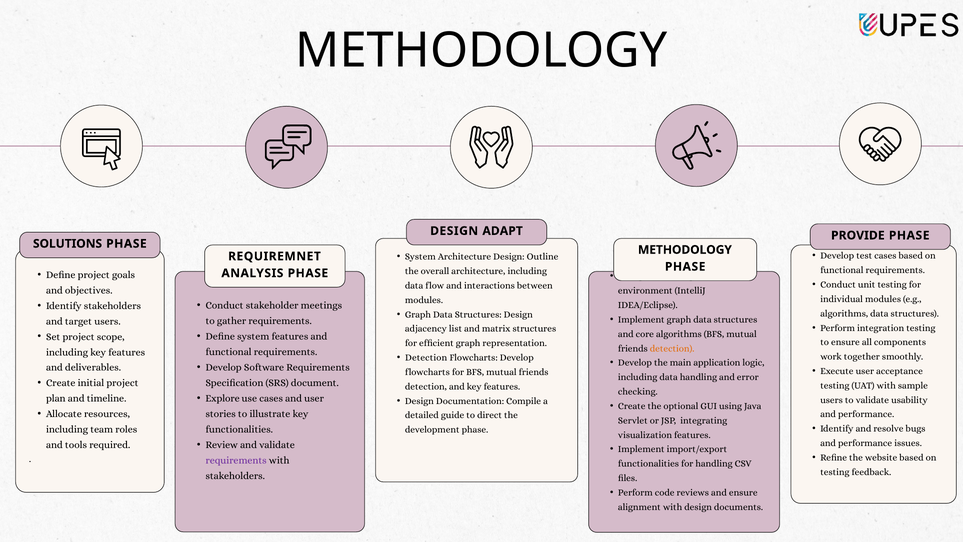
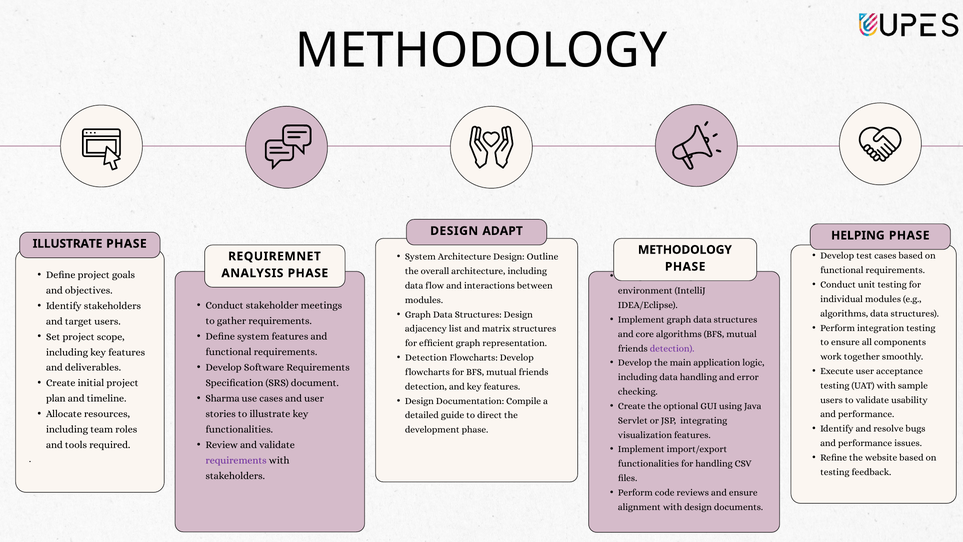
PROVIDE: PROVIDE -> HELPING
SOLUTIONS at (68, 244): SOLUTIONS -> ILLUSTRATE
detection at (672, 348) colour: orange -> purple
Explore: Explore -> Sharma
